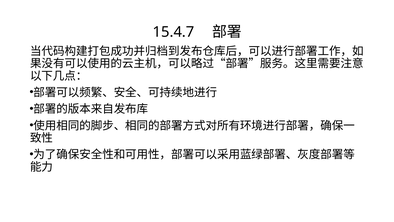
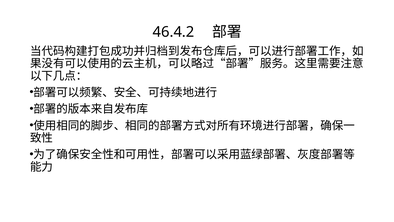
15.4.7: 15.4.7 -> 46.4.2
